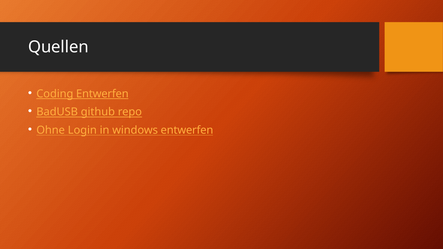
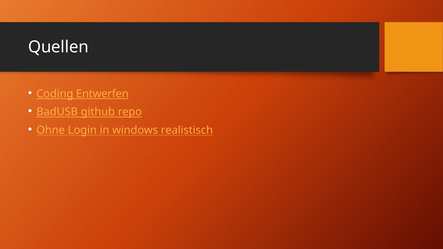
windows entwerfen: entwerfen -> realistisch
